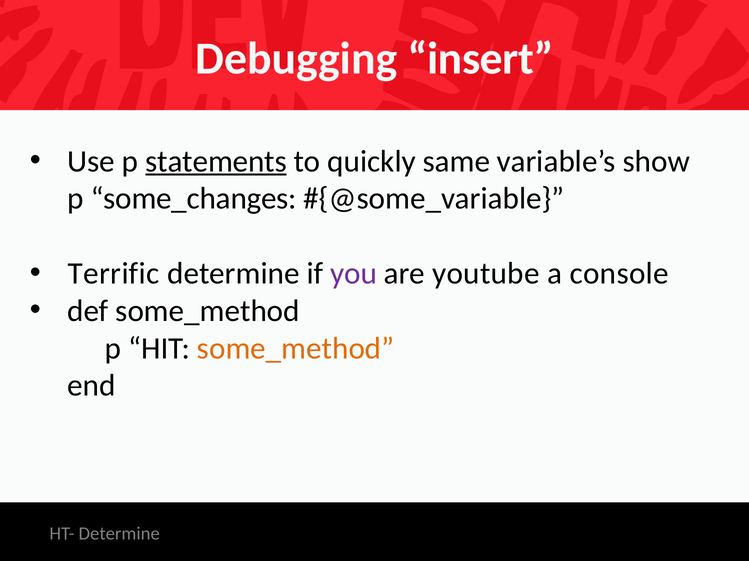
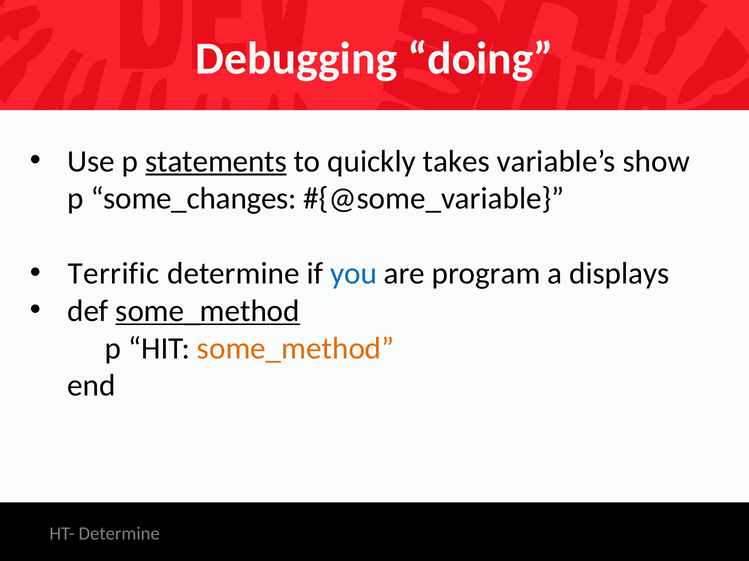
insert: insert -> doing
same: same -> takes
you colour: purple -> blue
youtube: youtube -> program
console: console -> displays
some_method at (208, 311) underline: none -> present
